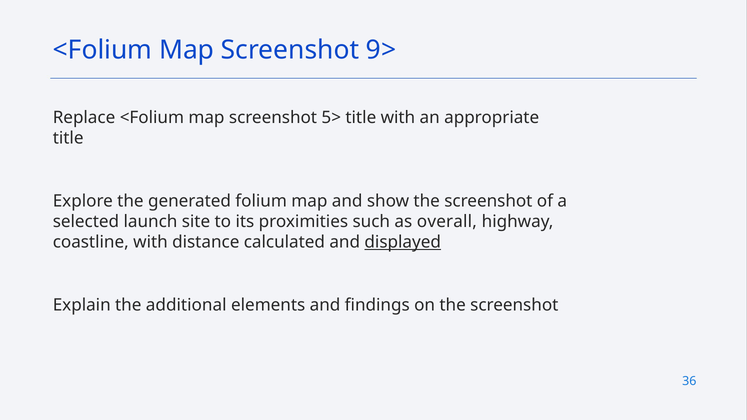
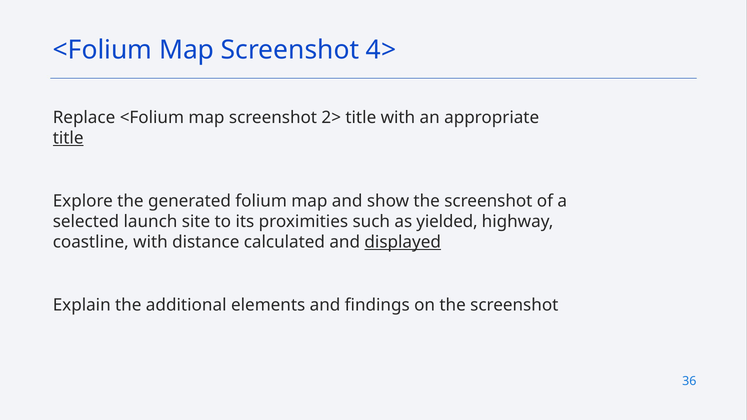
9>: 9> -> 4>
5>: 5> -> 2>
title at (68, 138) underline: none -> present
overall: overall -> yielded
